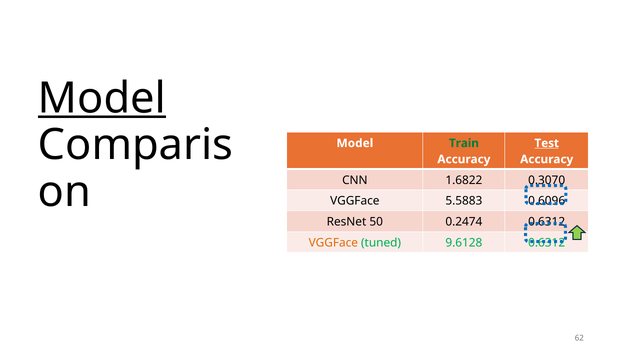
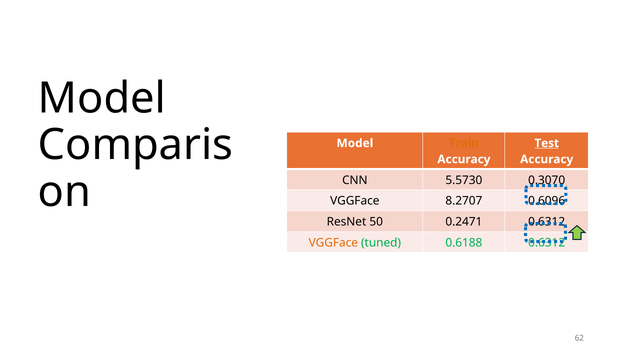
Model at (102, 98) underline: present -> none
Train colour: green -> orange
1.6822: 1.6822 -> 5.5730
5.5883: 5.5883 -> 8.2707
0.2474: 0.2474 -> 0.2471
9.6128: 9.6128 -> 0.6188
